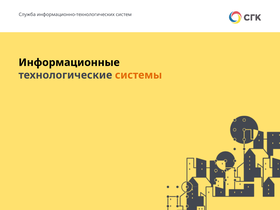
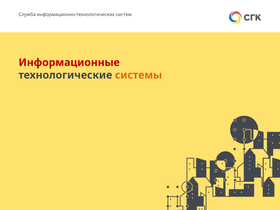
Информационные colour: black -> red
